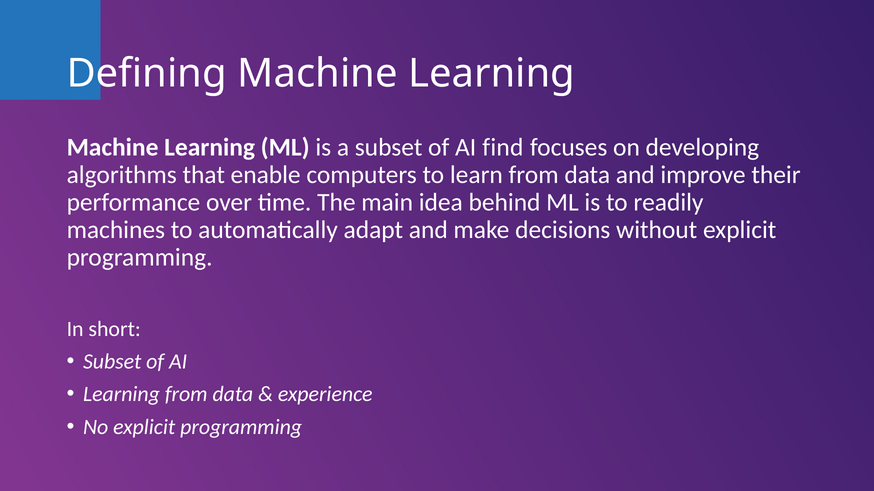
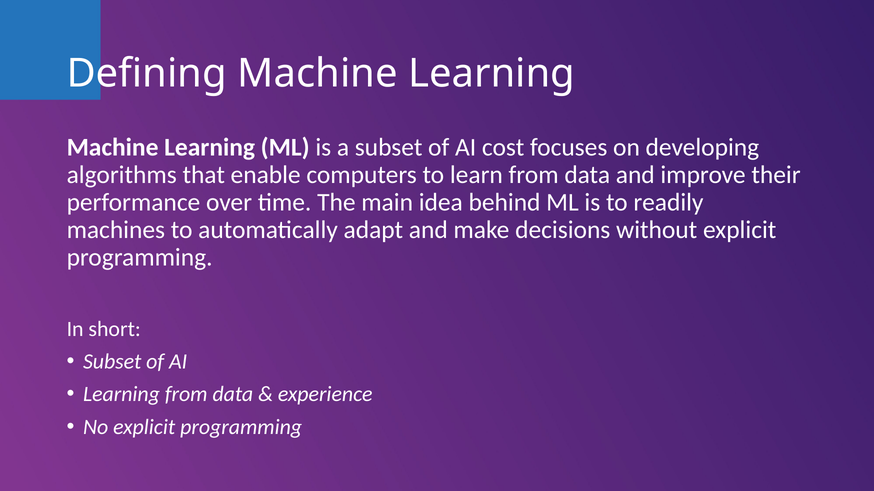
find: find -> cost
